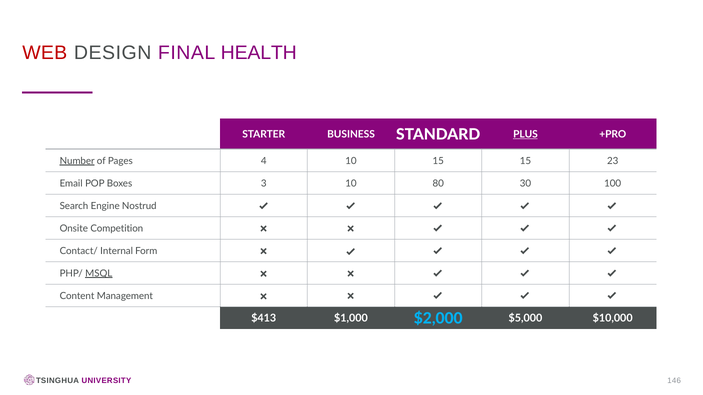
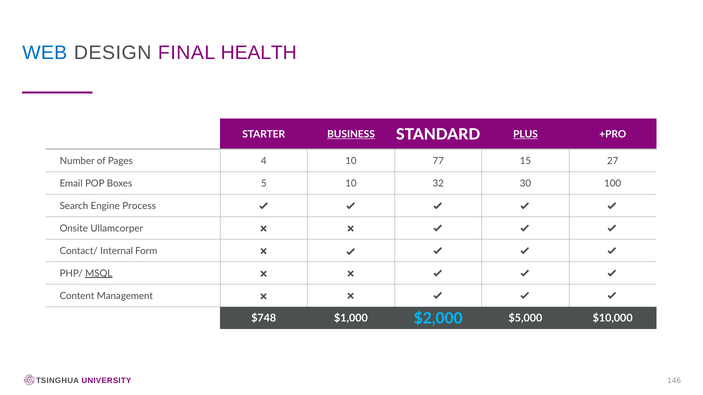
WEB colour: red -> blue
BUSINESS underline: none -> present
Number underline: present -> none
10 15: 15 -> 77
23: 23 -> 27
3: 3 -> 5
80: 80 -> 32
Nostrud: Nostrud -> Process
Competition: Competition -> Ullamcorper
$413: $413 -> $748
